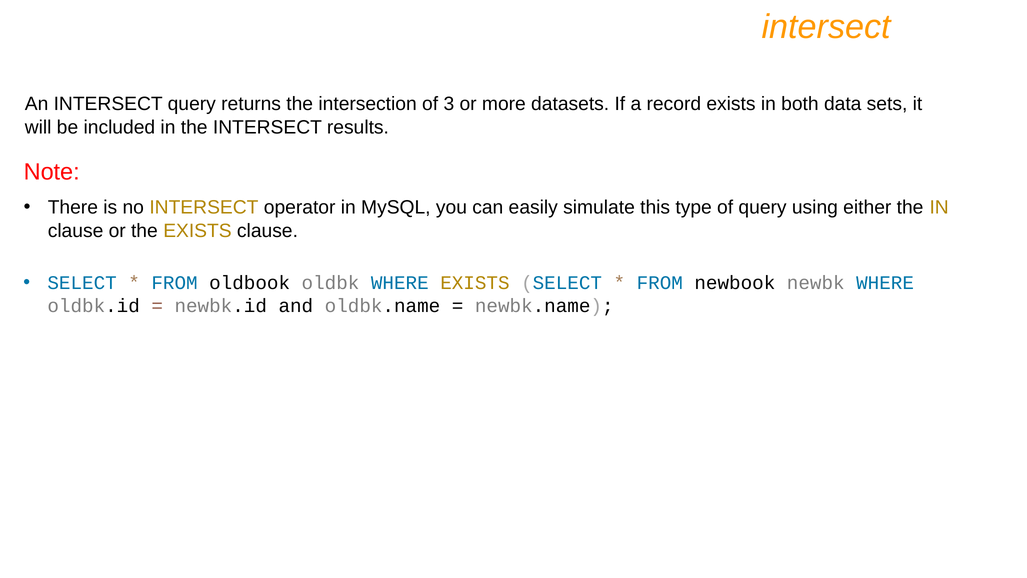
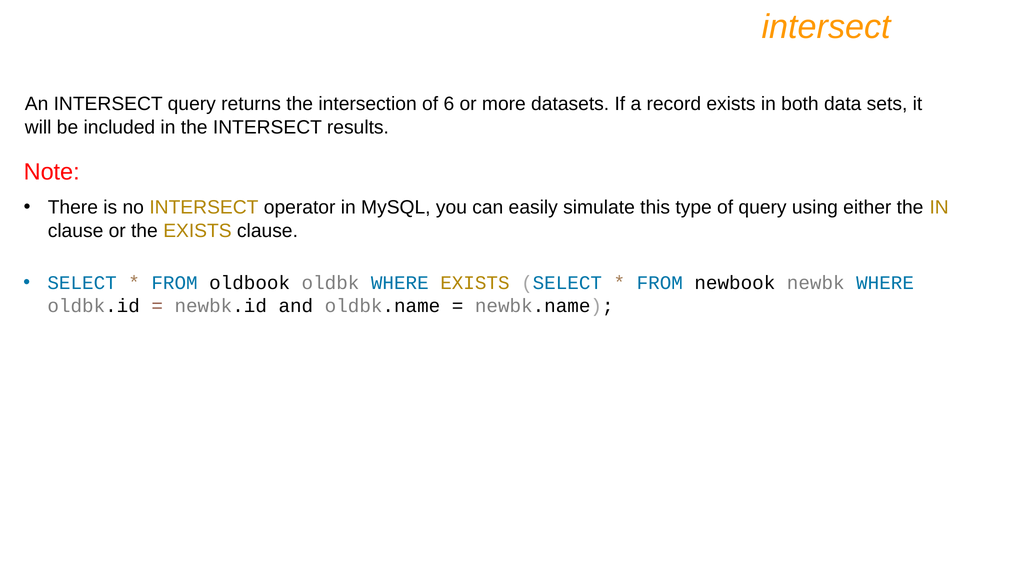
3: 3 -> 6
